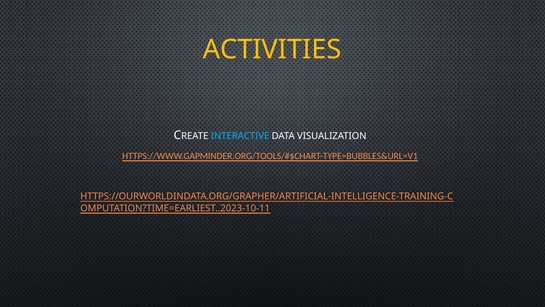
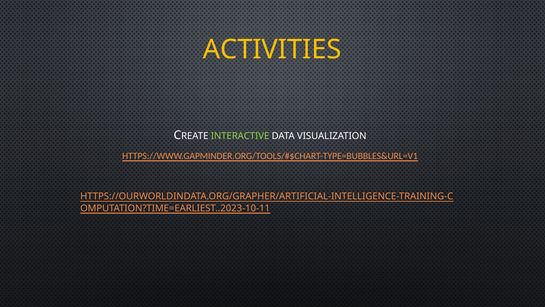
INTERACTIVE colour: light blue -> light green
